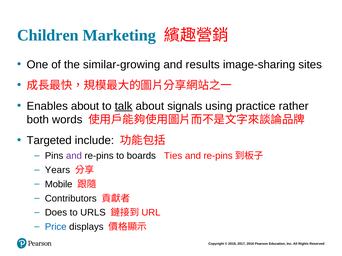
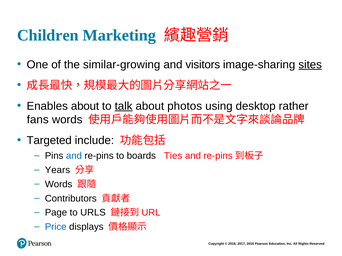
results: results -> visitors
sites underline: none -> present
signals: signals -> photos
practice: practice -> desktop
both: both -> fans
and at (74, 156) colour: purple -> blue
Mobile at (59, 185): Mobile -> Words
Does: Does -> Page
